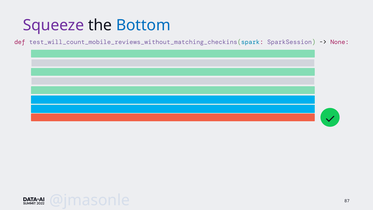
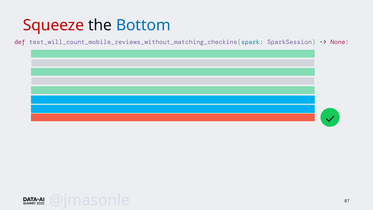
Squeeze colour: purple -> red
